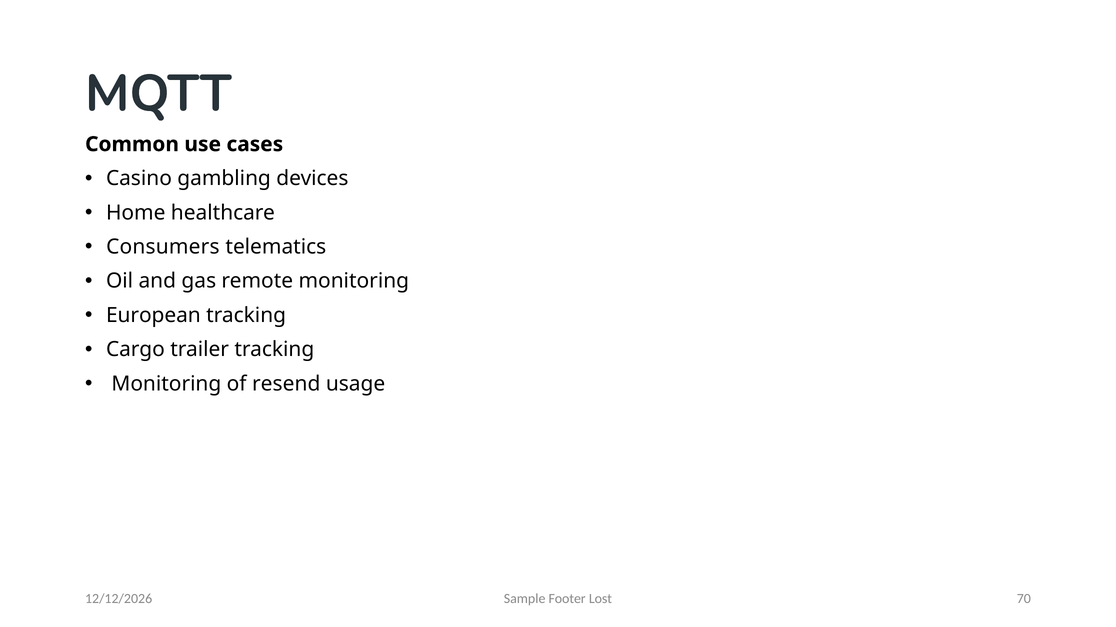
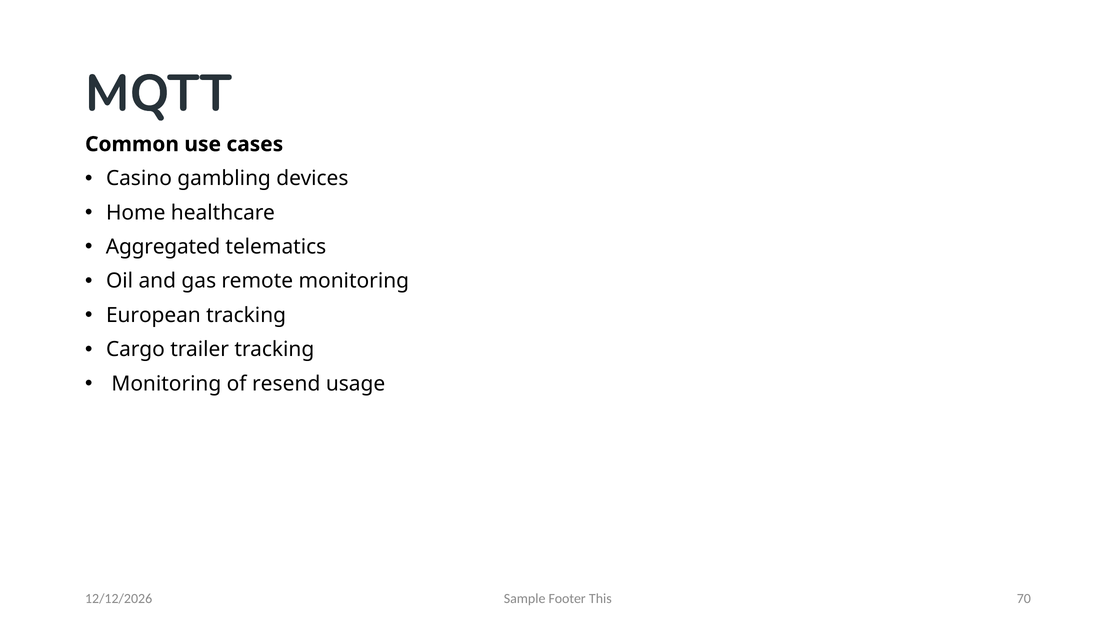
Consumers: Consumers -> Aggregated
Lost: Lost -> This
